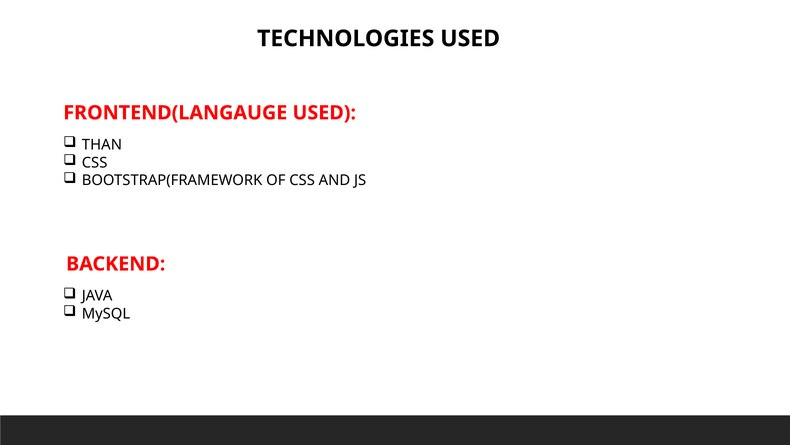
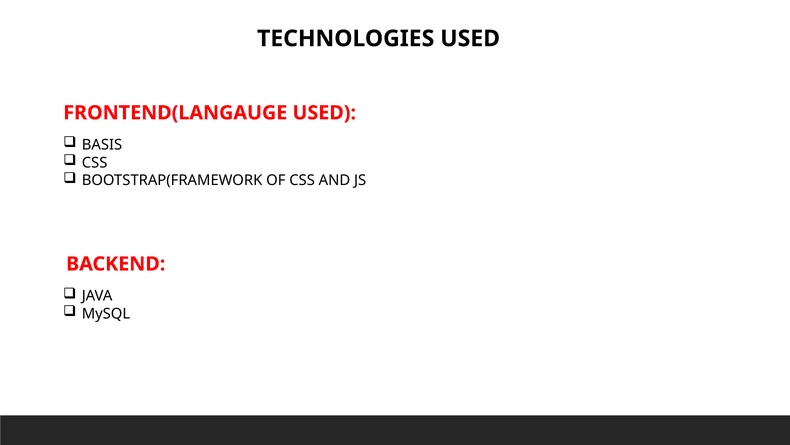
THAN: THAN -> BASIS
